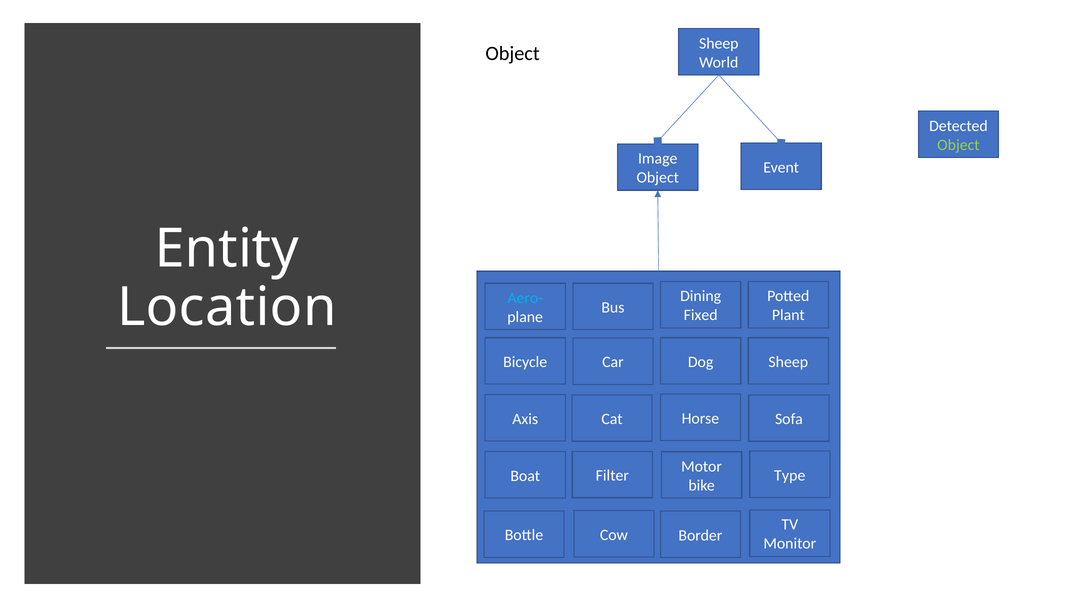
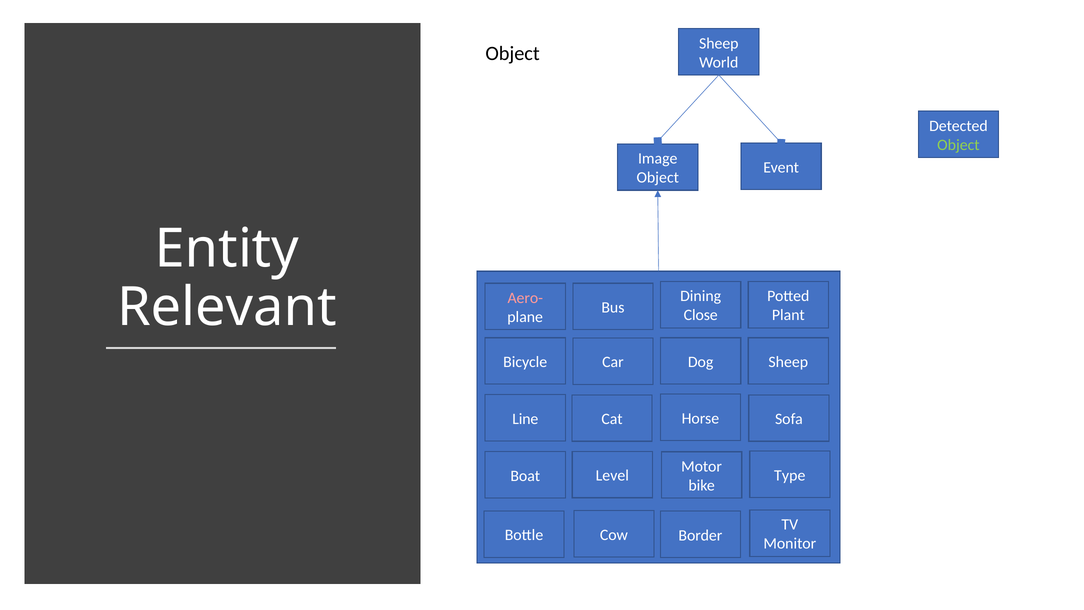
Aero- colour: light blue -> pink
Location: Location -> Relevant
Fixed: Fixed -> Close
Axis: Axis -> Line
Filter: Filter -> Level
